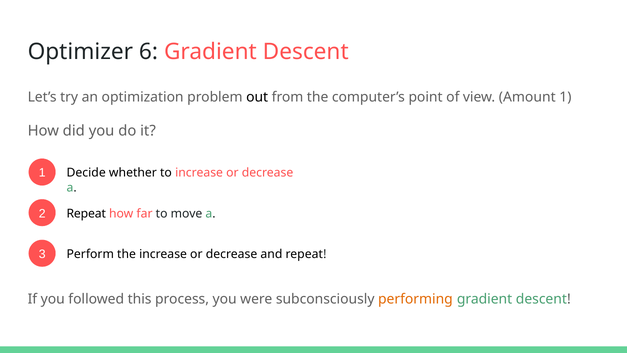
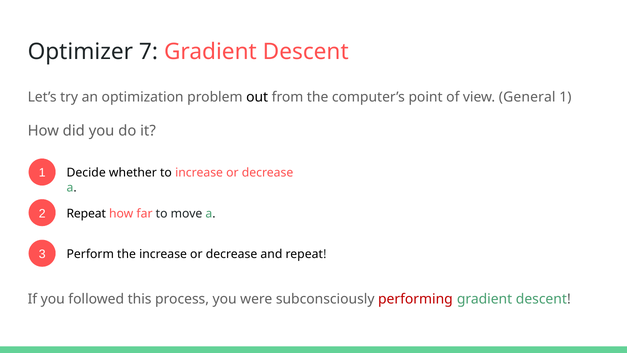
6: 6 -> 7
Amount: Amount -> General
performing colour: orange -> red
